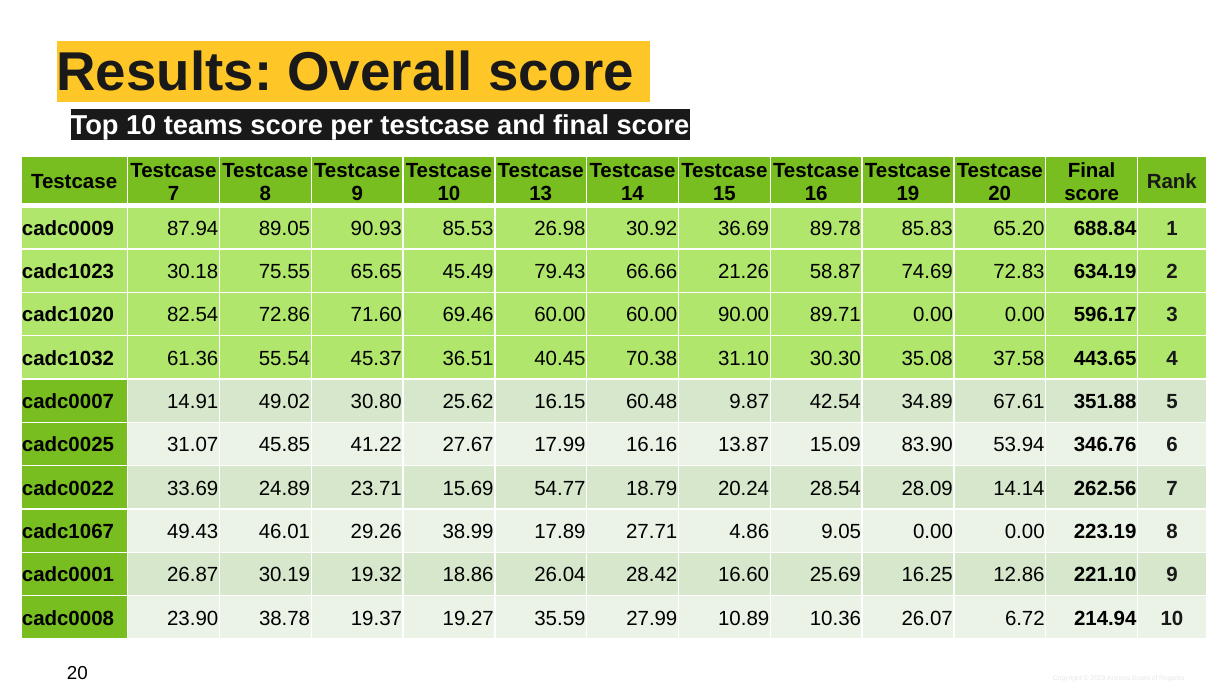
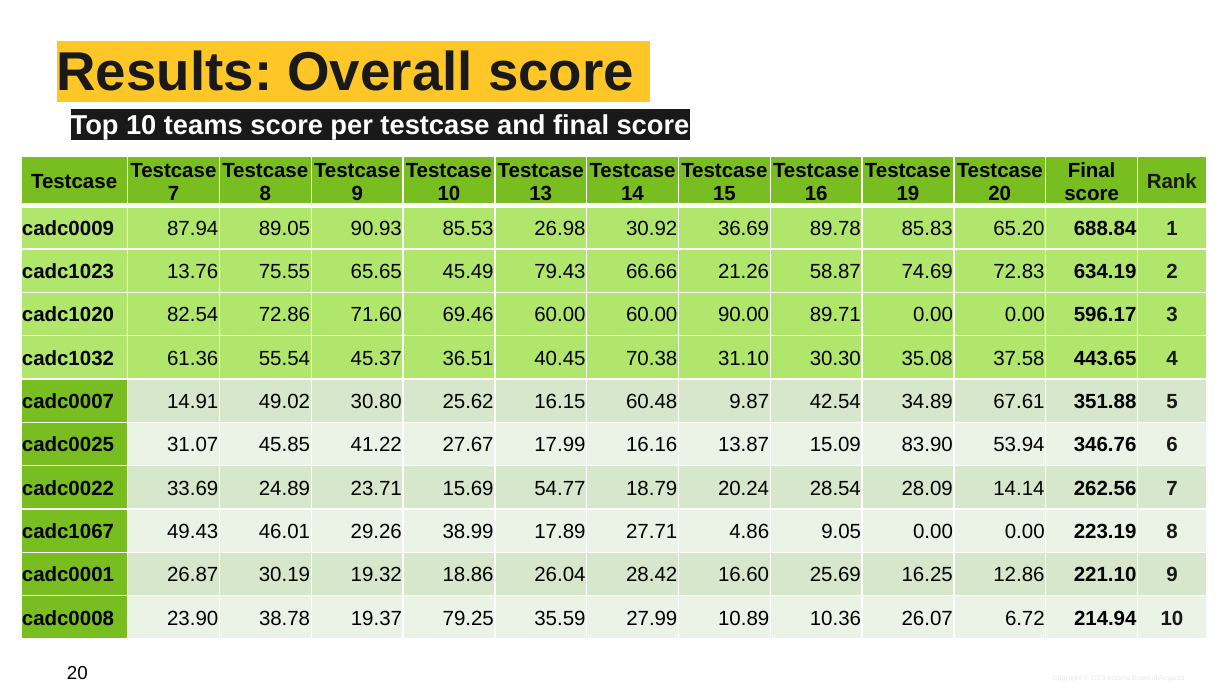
30.18: 30.18 -> 13.76
19.27: 19.27 -> 79.25
